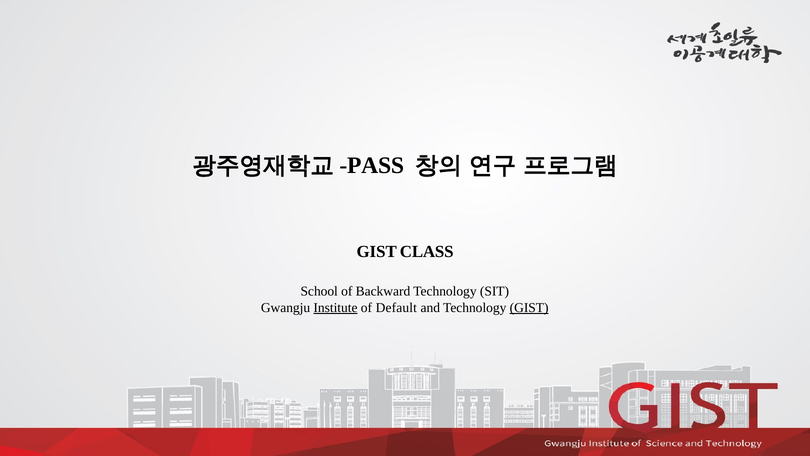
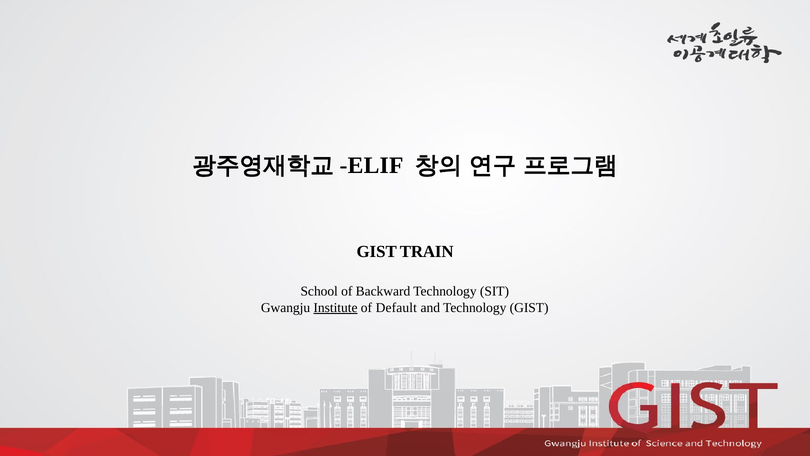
PASS: PASS -> ELIF
CLASS: CLASS -> TRAIN
GIST at (529, 307) underline: present -> none
